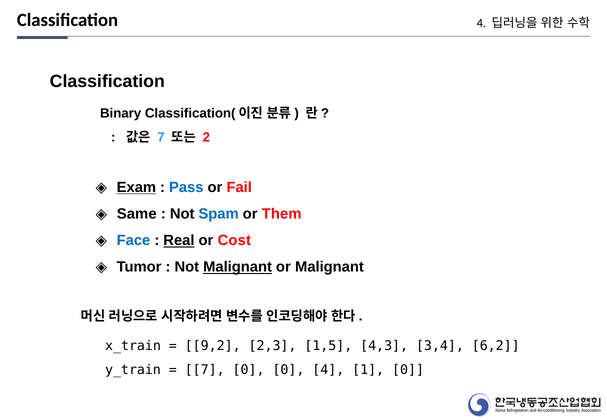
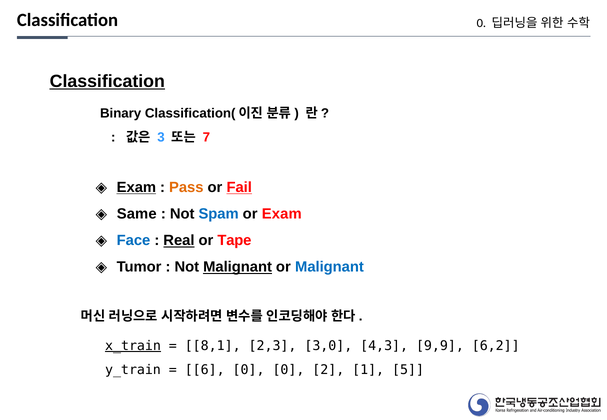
Classification 4: 4 -> 0
Classification at (107, 82) underline: none -> present
7 at (161, 137): 7 -> 3
2: 2 -> 7
Pass colour: blue -> orange
Fail underline: none -> present
or Them: Them -> Exam
Cost: Cost -> Tape
Malignant at (329, 267) colour: black -> blue
x_train underline: none -> present
9,2: 9,2 -> 8,1
1,5: 1,5 -> 3,0
3,4: 3,4 -> 9,9
7 at (205, 370): 7 -> 6
0 4: 4 -> 2
1 0: 0 -> 5
